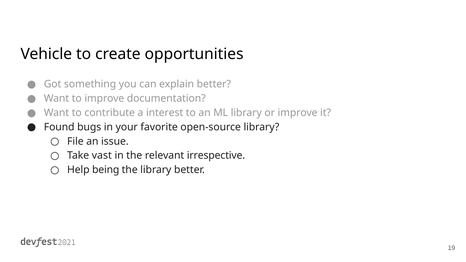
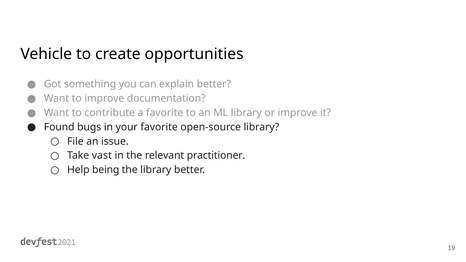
a interest: interest -> favorite
irrespective: irrespective -> practitioner
